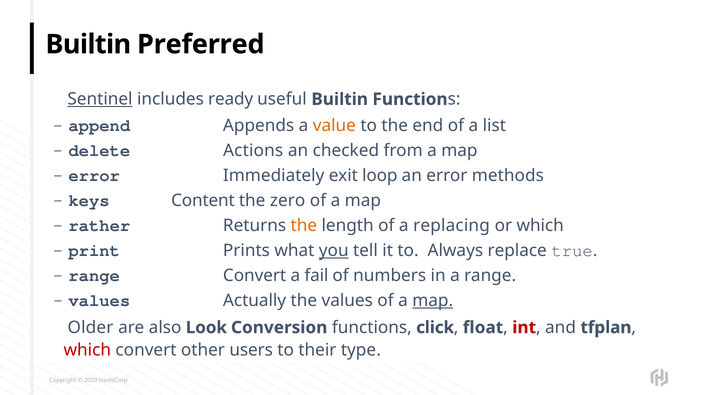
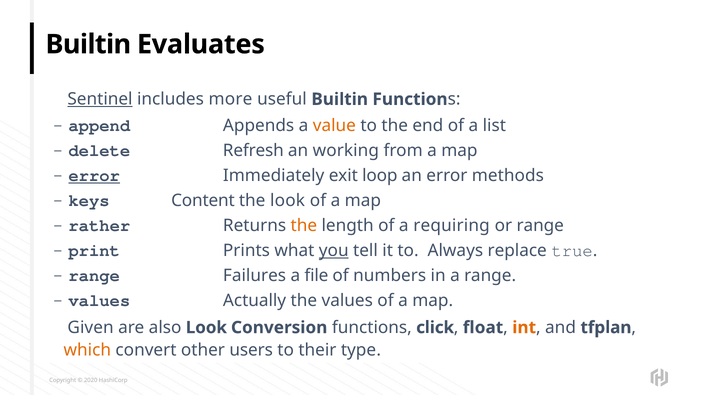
Preferred: Preferred -> Evaluates
ready: ready -> more
Actions: Actions -> Refresh
checked: checked -> working
error at (94, 175) underline: none -> present
the zero: zero -> look
replacing: replacing -> requiring
or which: which -> range
range Convert: Convert -> Failures
fail: fail -> file
map at (433, 300) underline: present -> none
Older: Older -> Given
int colour: red -> orange
which at (87, 350) colour: red -> orange
